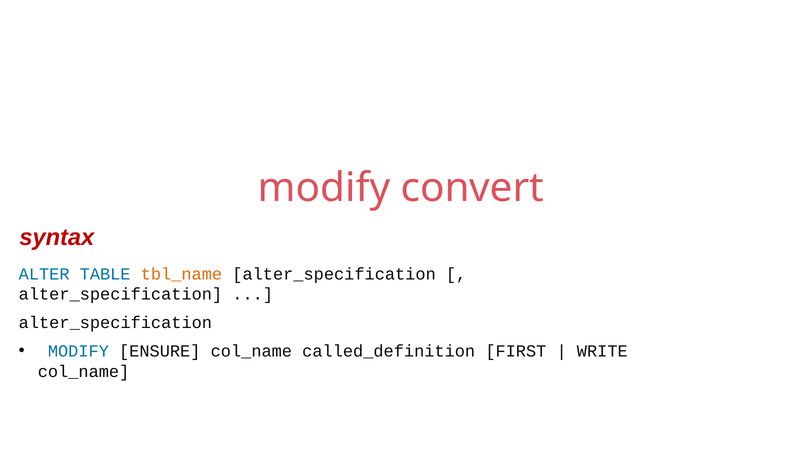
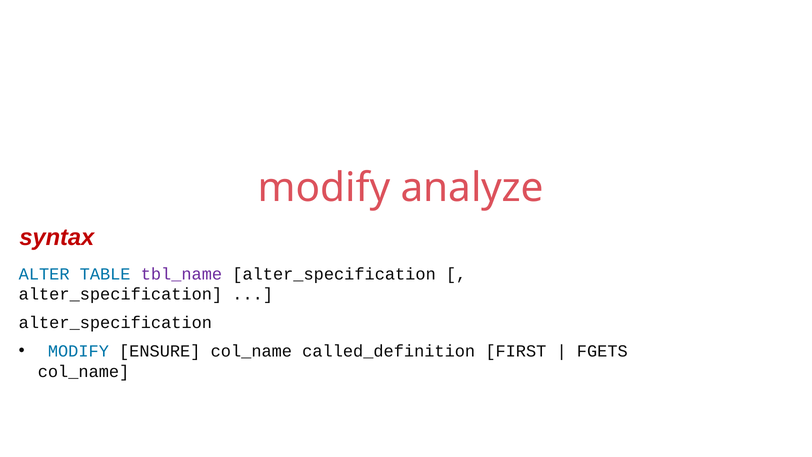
convert: convert -> analyze
tbl_name colour: orange -> purple
WRITE: WRITE -> FGETS
